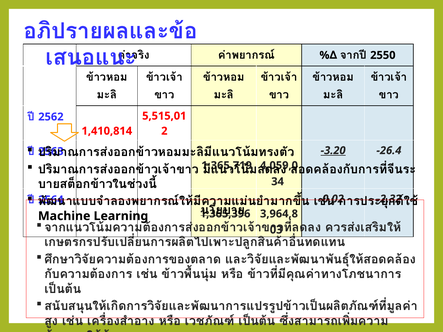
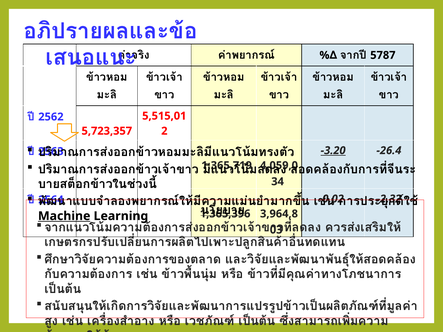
2550: 2550 -> 5787
1,410,814: 1,410,814 -> 5,723,357
Machine underline: none -> present
